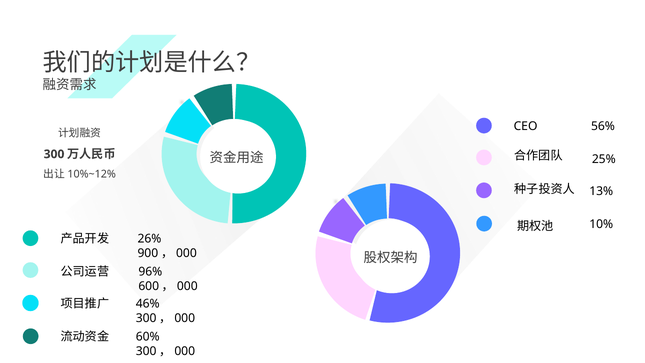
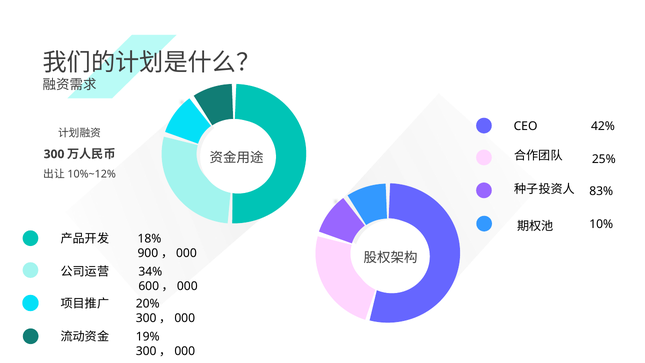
56%: 56% -> 42%
13%: 13% -> 83%
26%: 26% -> 18%
96%: 96% -> 34%
46%: 46% -> 20%
60%: 60% -> 19%
